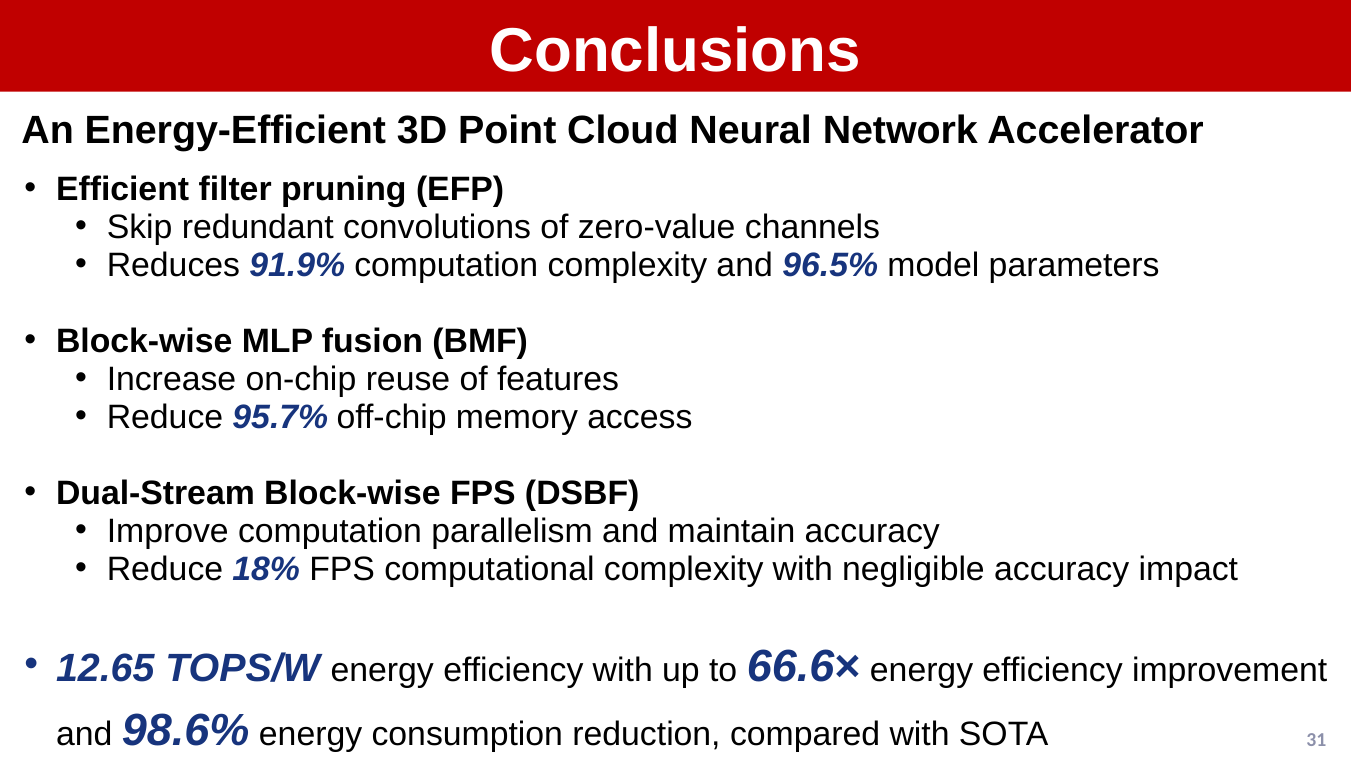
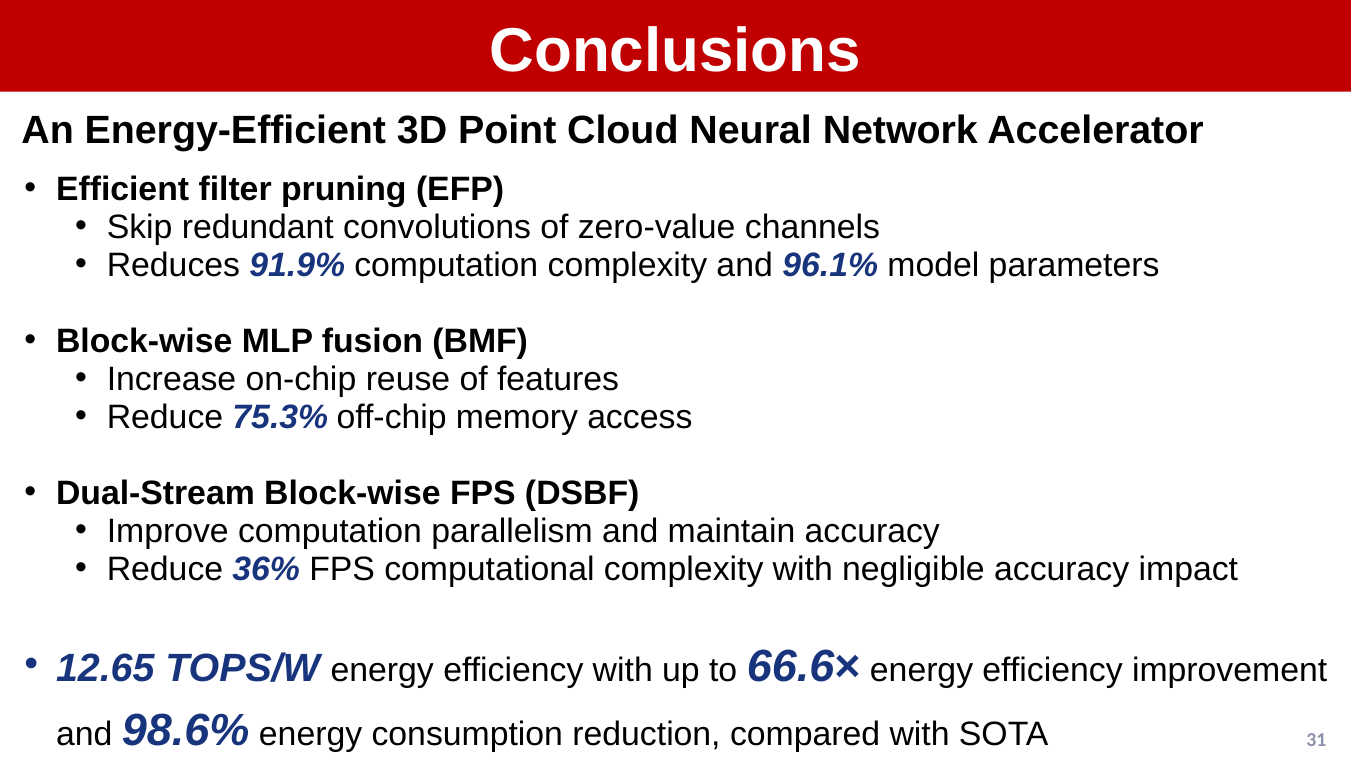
96.5%: 96.5% -> 96.1%
95.7%: 95.7% -> 75.3%
18%: 18% -> 36%
